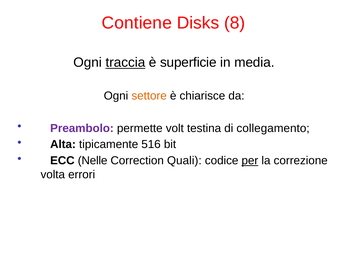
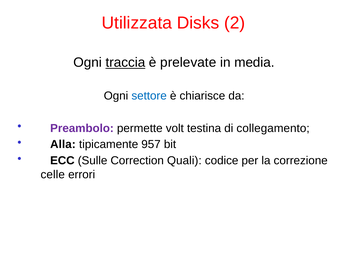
Contiene: Contiene -> Utilizzata
8: 8 -> 2
superficie: superficie -> prelevate
settore colour: orange -> blue
Alta: Alta -> Alla
516: 516 -> 957
Nelle: Nelle -> Sulle
per underline: present -> none
volta: volta -> celle
